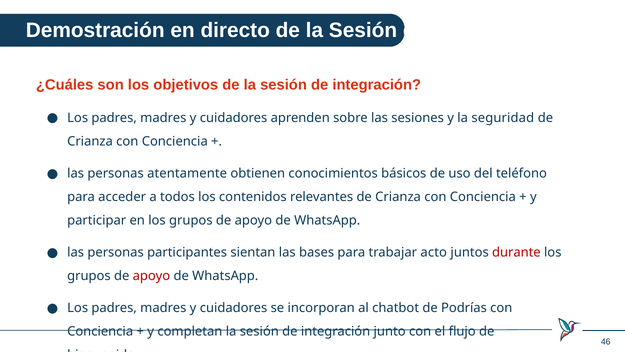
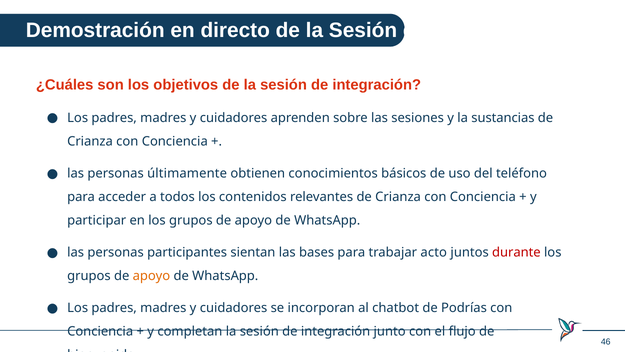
seguridad: seguridad -> sustancias
atentamente: atentamente -> últimamente
apoyo at (151, 276) colour: red -> orange
